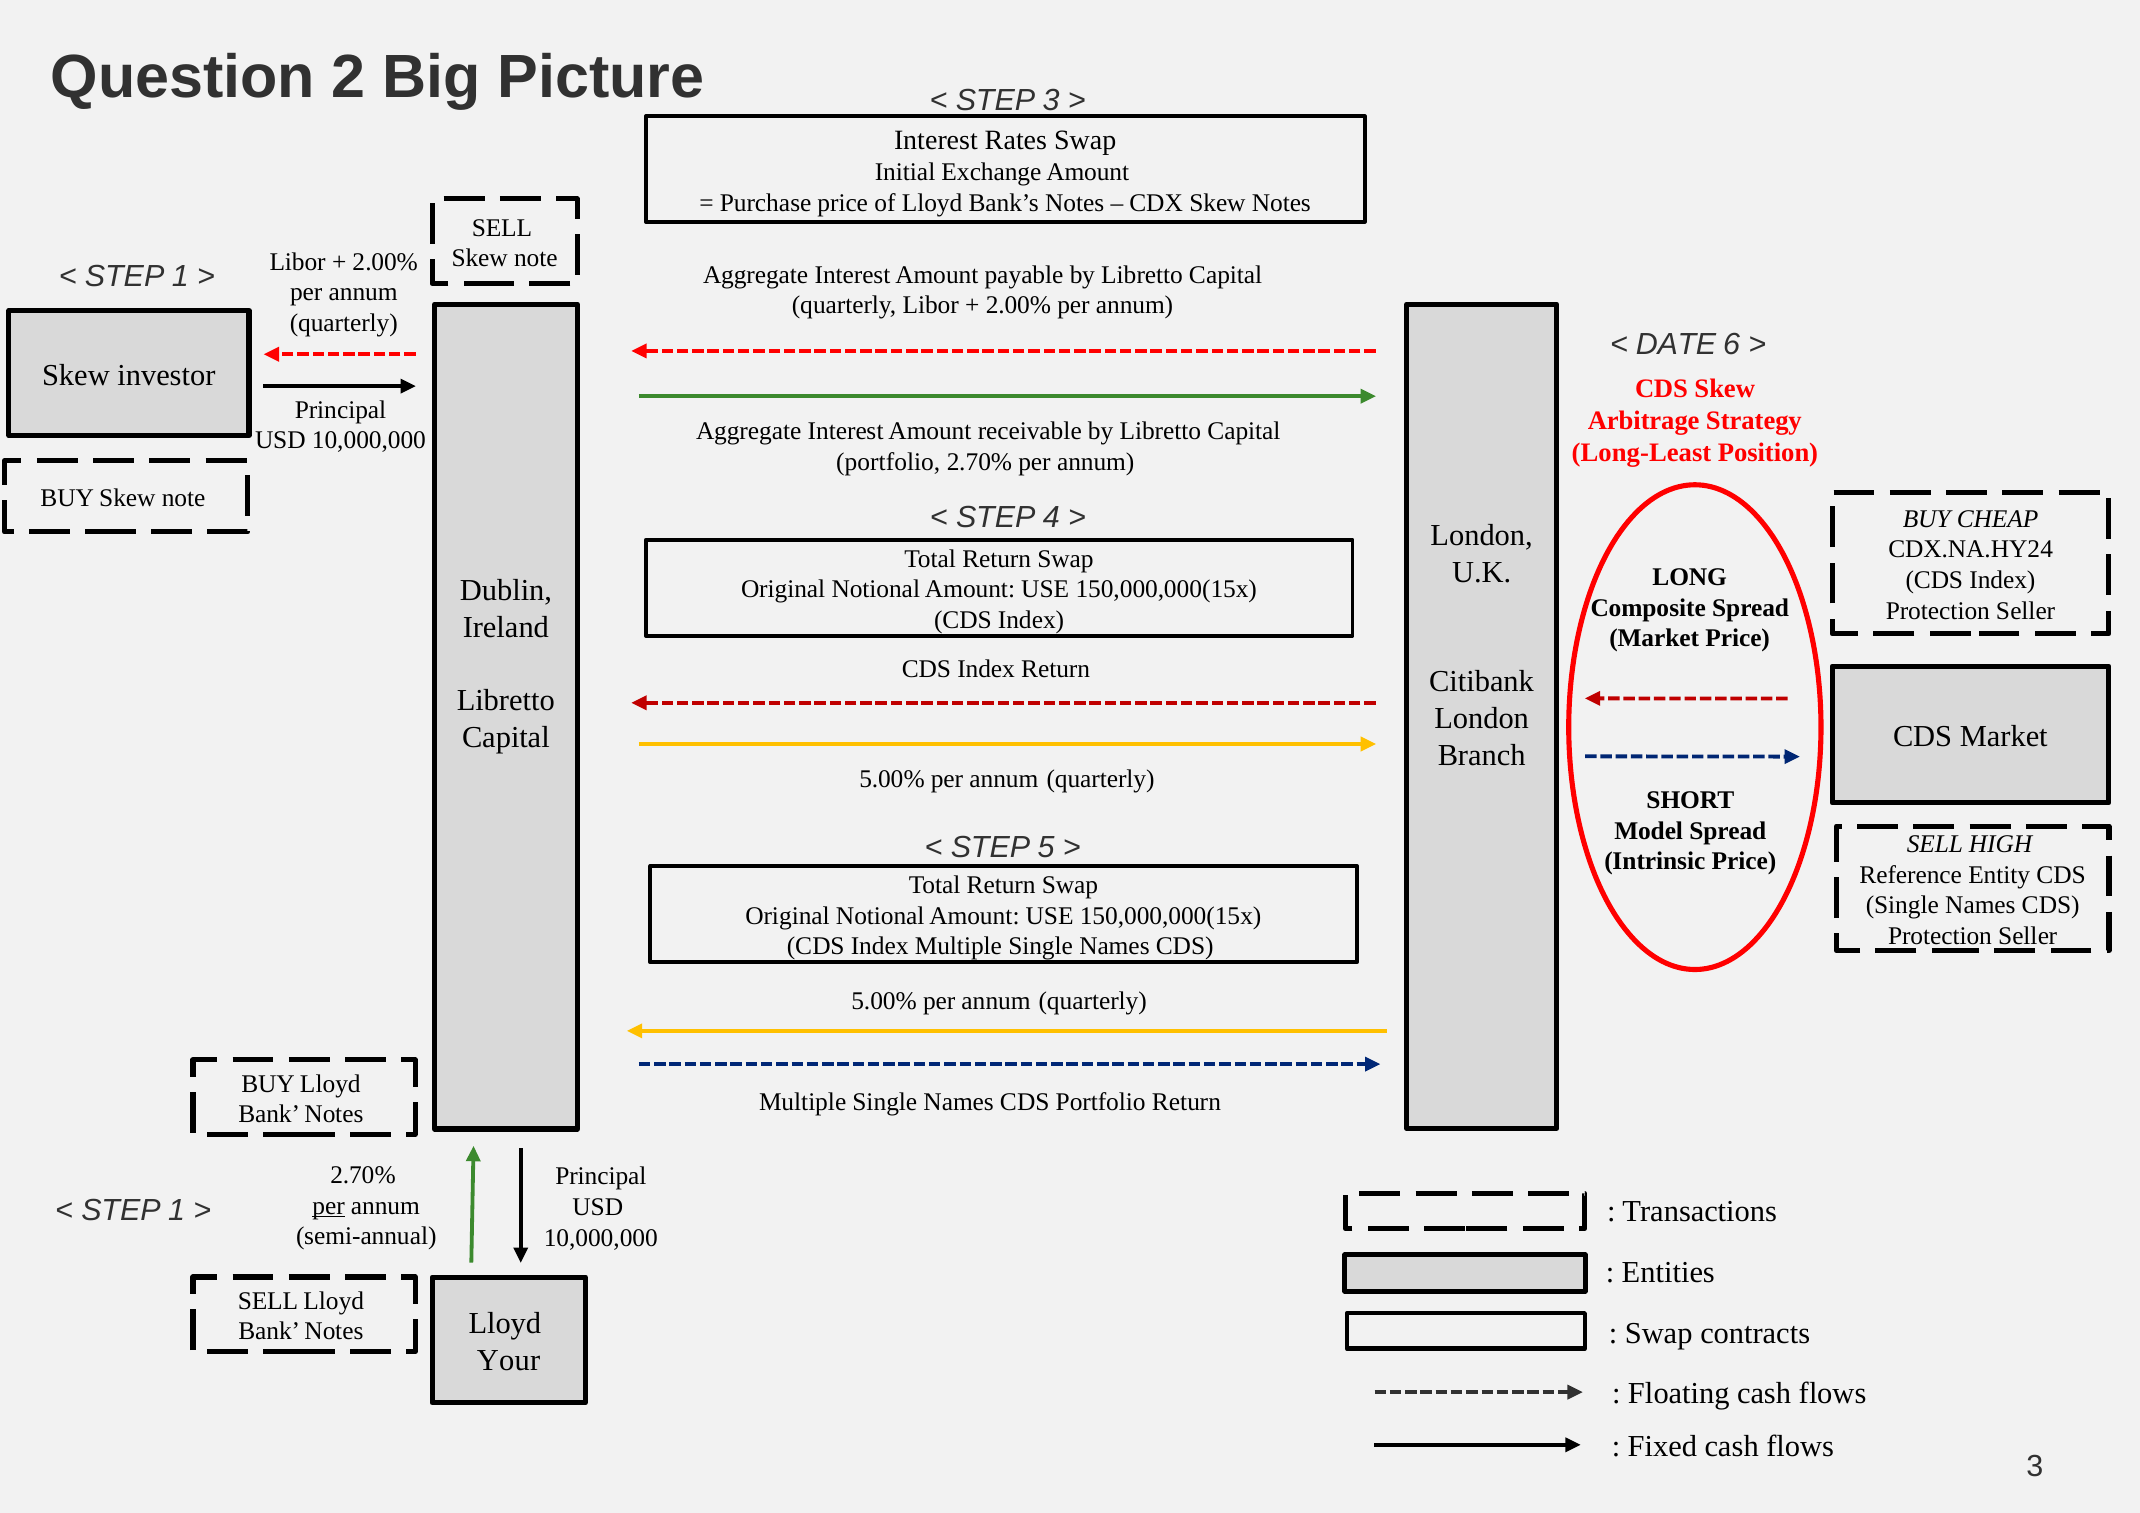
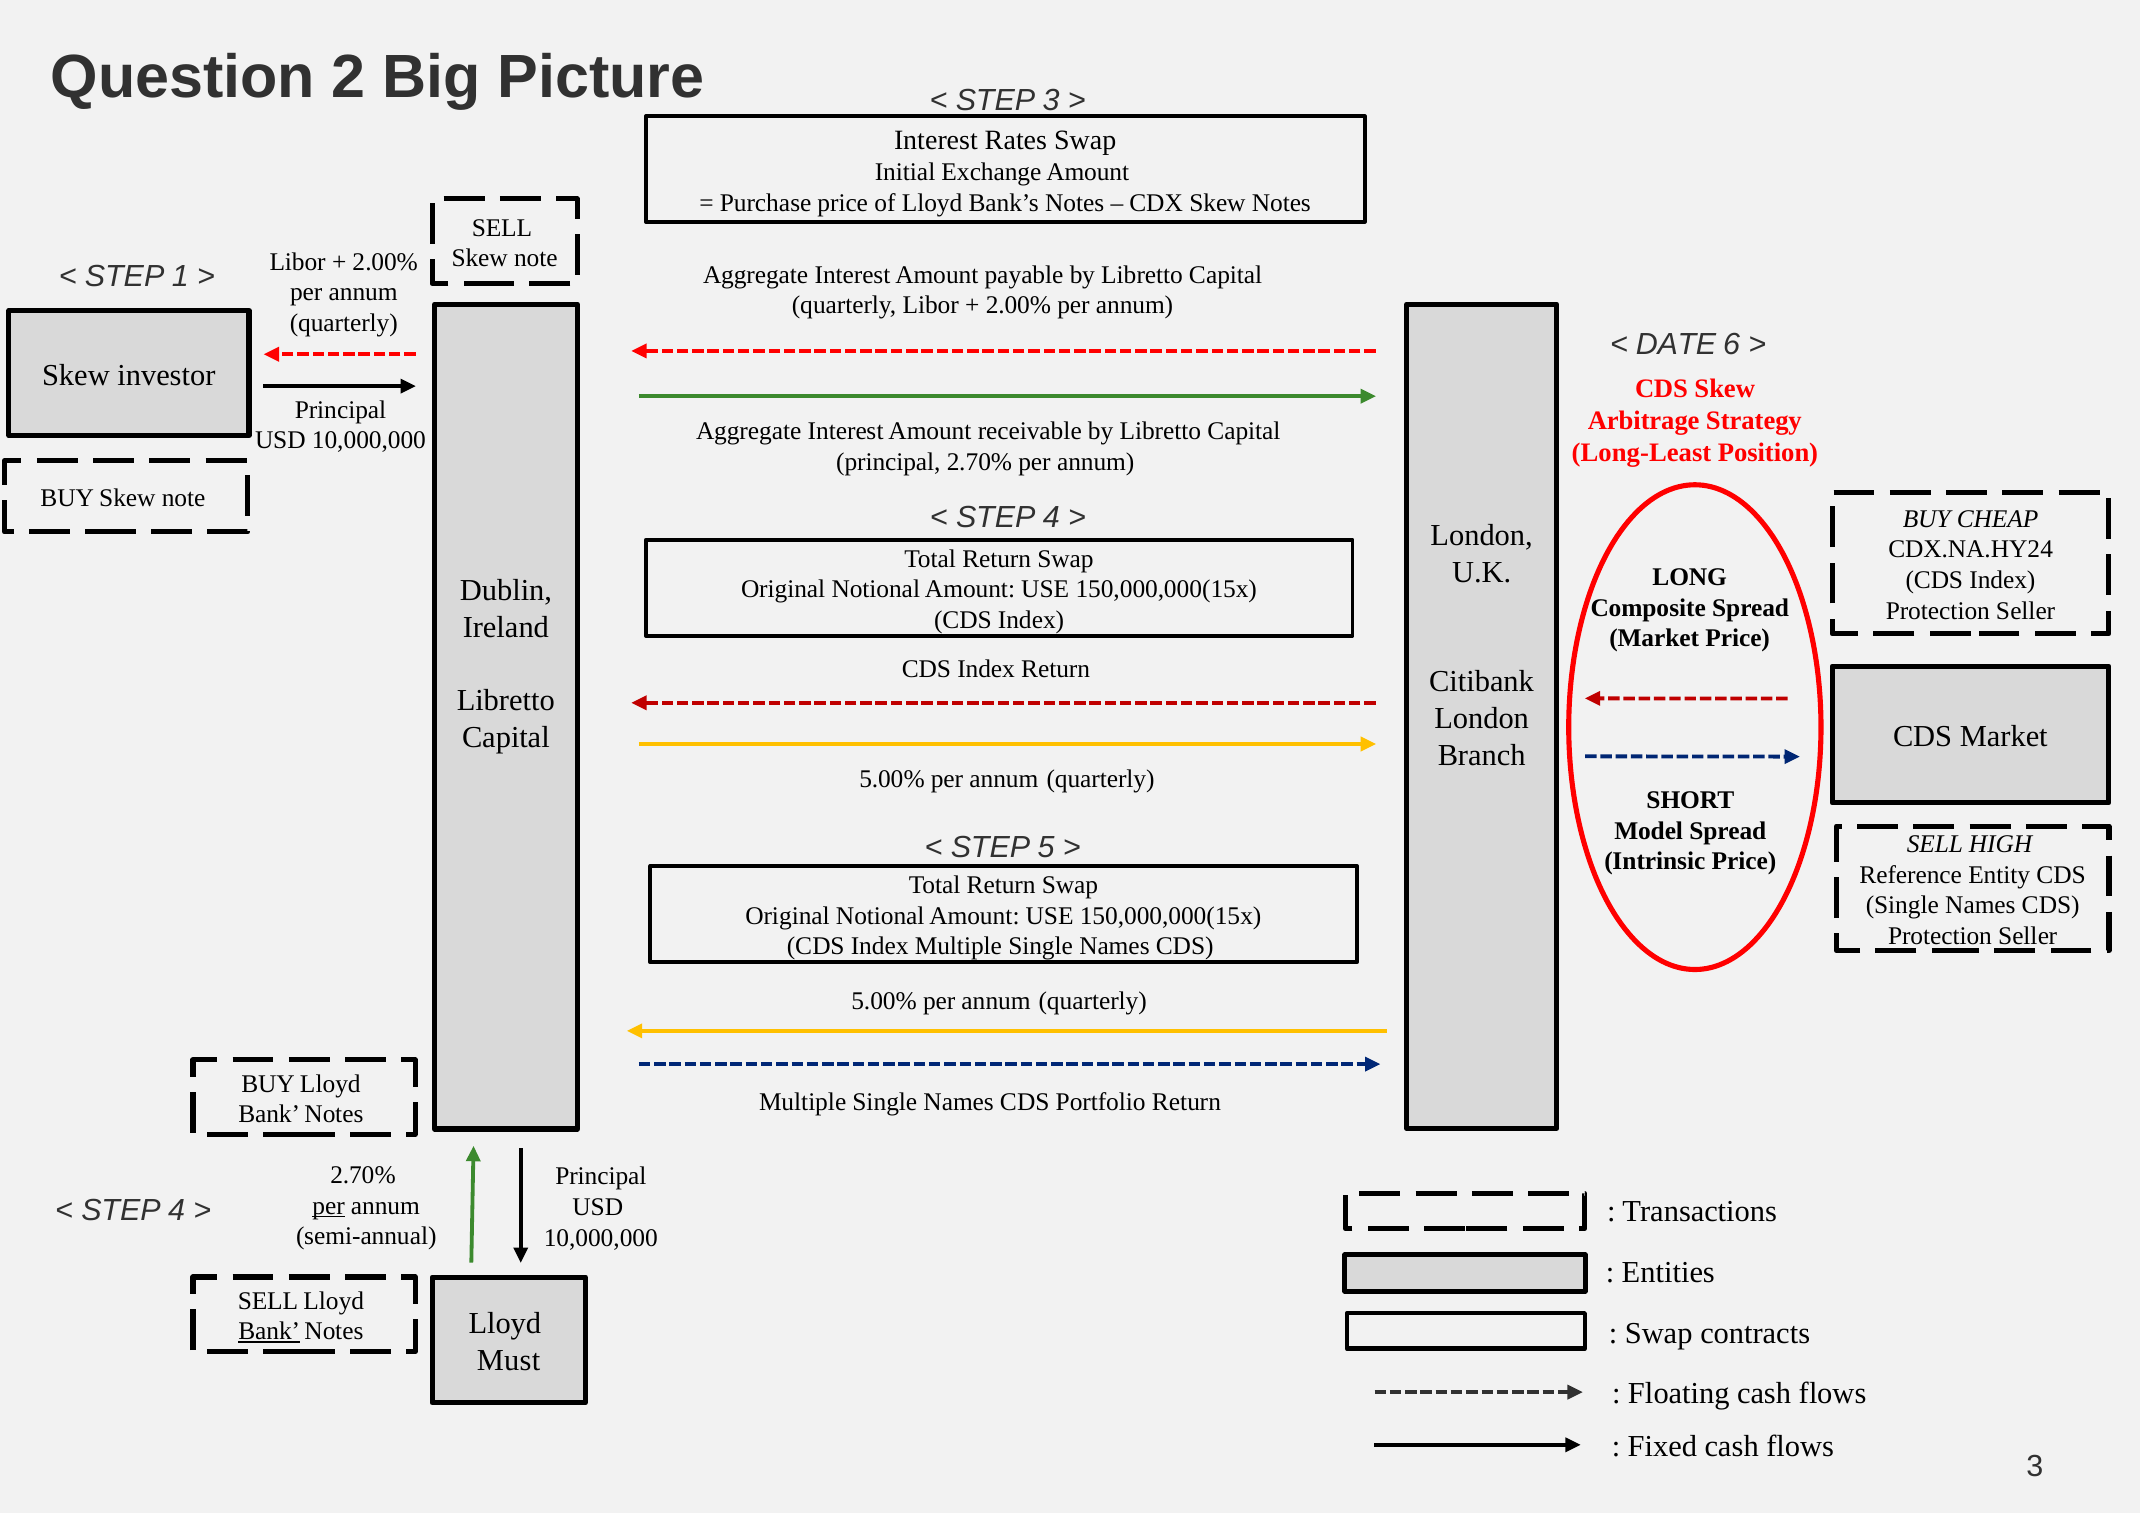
portfolio at (888, 462): portfolio -> principal
1 at (177, 1211): 1 -> 4
Bank at (269, 1331) underline: none -> present
Your: Your -> Must
